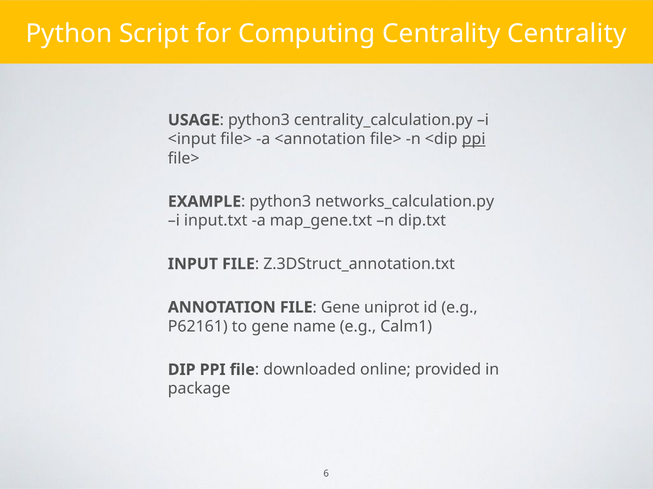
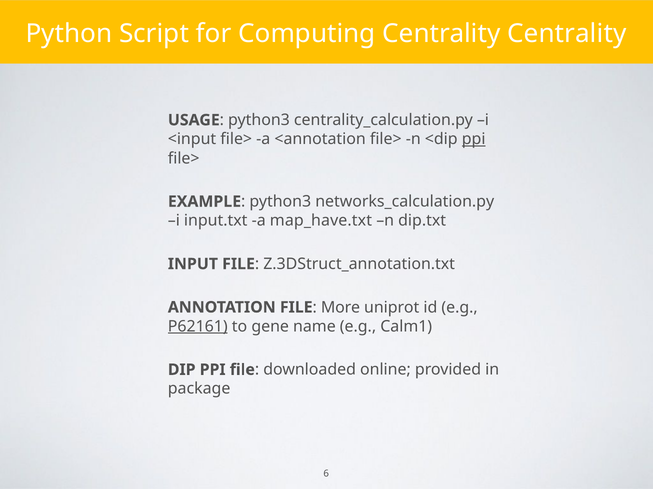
map_gene.txt: map_gene.txt -> map_have.txt
Gene at (340, 308): Gene -> More
P62161 underline: none -> present
